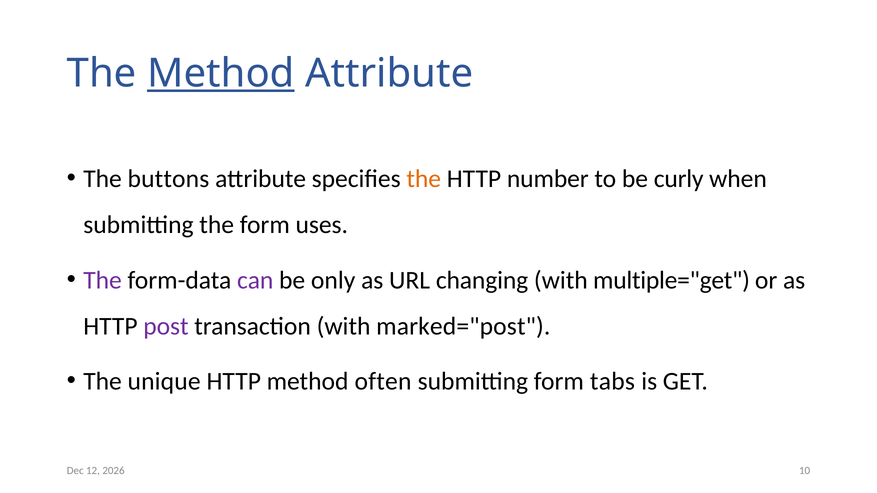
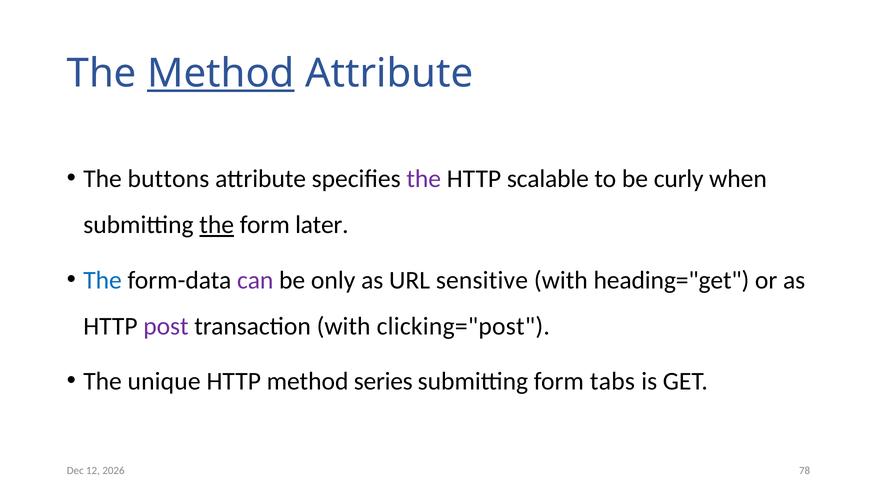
the at (424, 179) colour: orange -> purple
number: number -> scalable
the at (217, 225) underline: none -> present
uses: uses -> later
The at (103, 280) colour: purple -> blue
changing: changing -> sensitive
multiple="get: multiple="get -> heading="get
marked="post: marked="post -> clicking="post
often: often -> series
10: 10 -> 78
